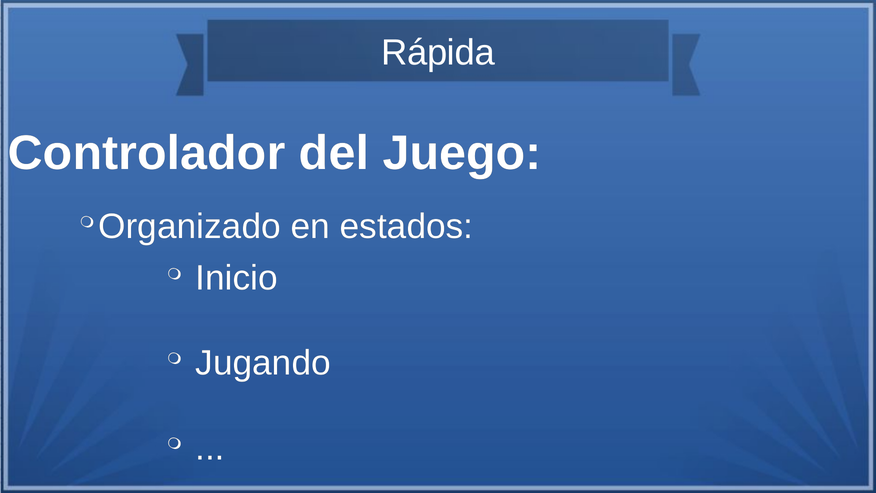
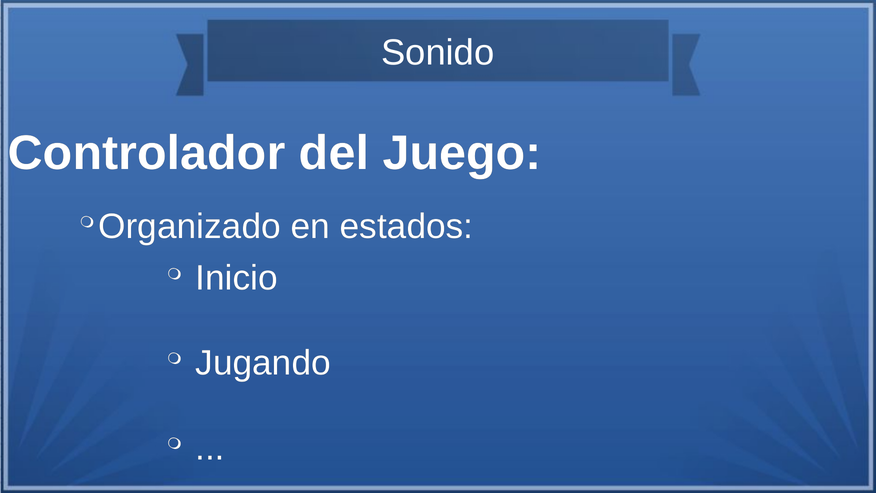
Rápida: Rápida -> Sonido
